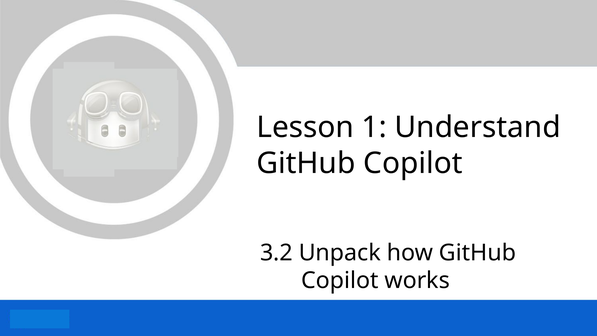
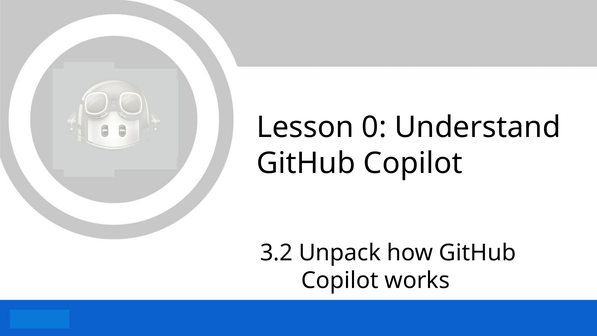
1: 1 -> 0
